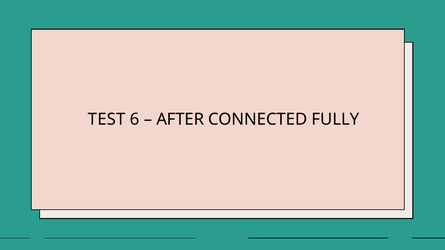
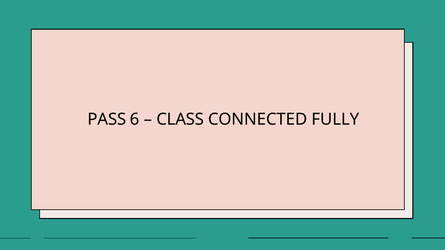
TEST: TEST -> PASS
AFTER: AFTER -> CLASS
